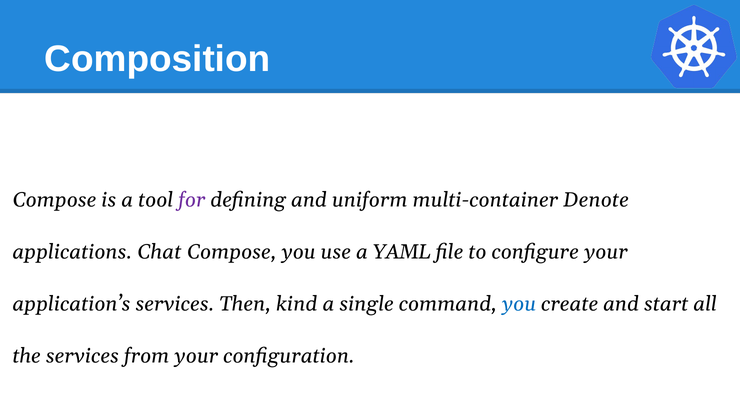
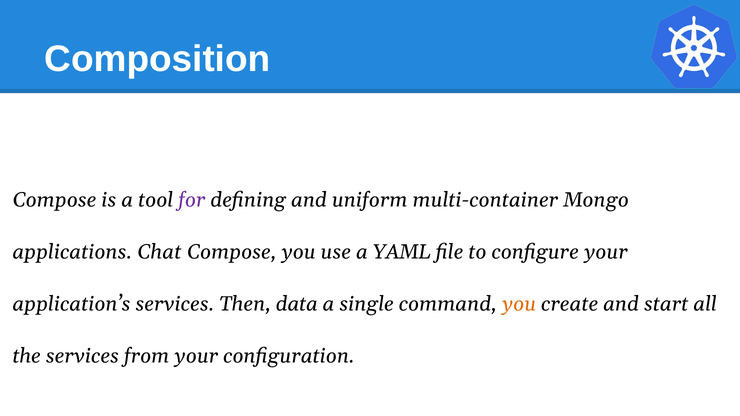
Denote: Denote -> Mongo
kind: kind -> data
you at (519, 304) colour: blue -> orange
